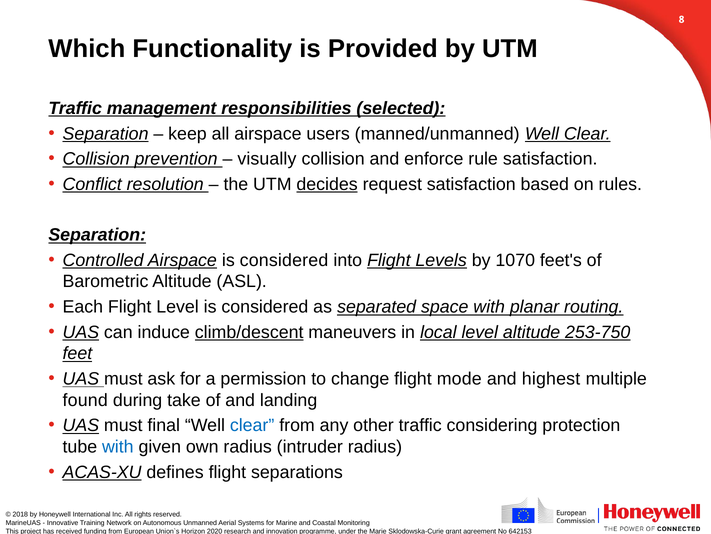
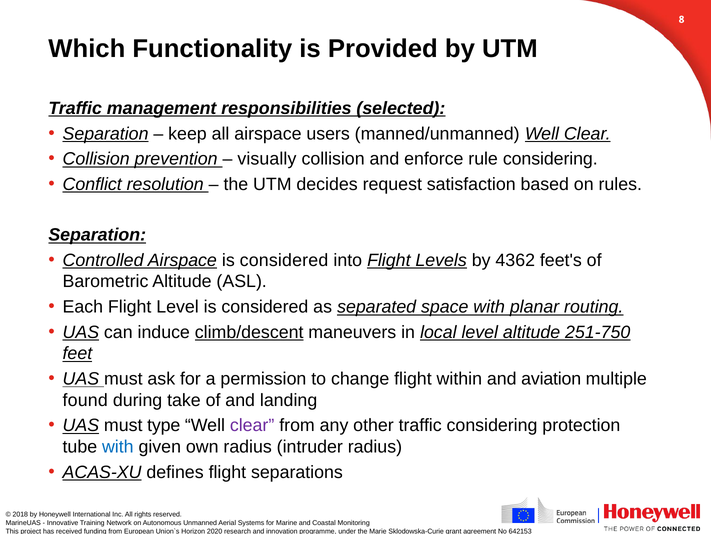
rule satisfaction: satisfaction -> considering
decides underline: present -> none
1070: 1070 -> 4362
253-750: 253-750 -> 251-750
mode: mode -> within
highest: highest -> aviation
final: final -> type
clear at (252, 425) colour: blue -> purple
